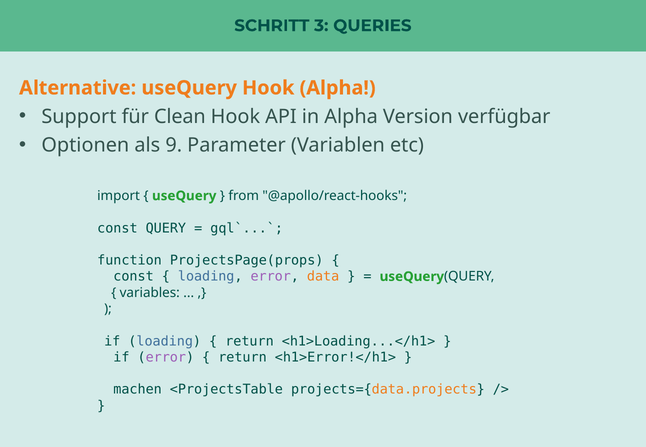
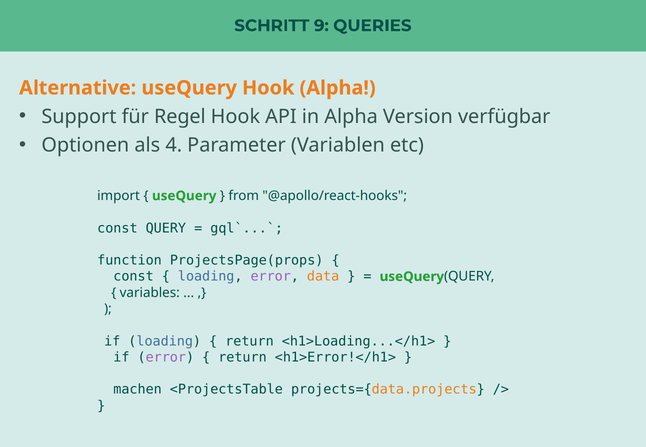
3: 3 -> 9
Clean: Clean -> Regel
9: 9 -> 4
